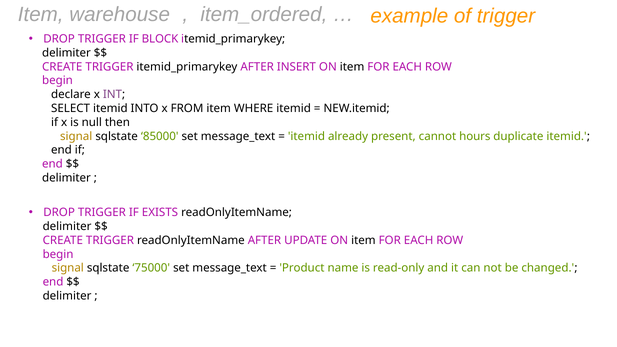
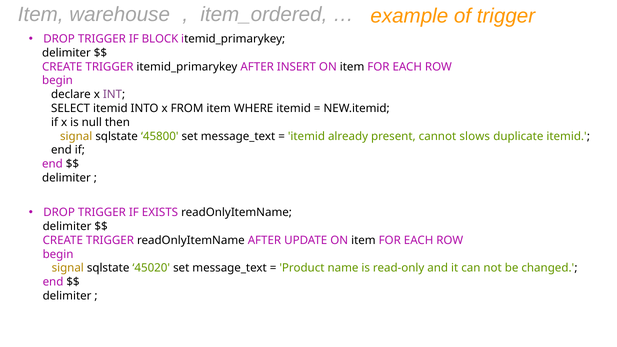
85000: 85000 -> 45800
hours: hours -> slows
75000: 75000 -> 45020
